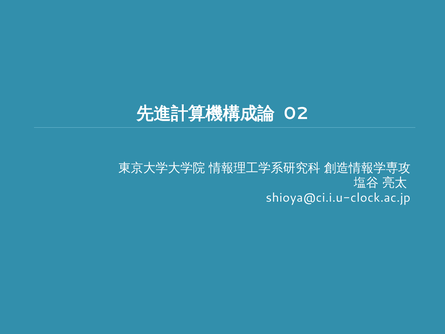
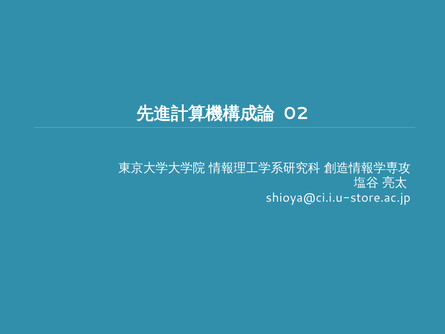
shioya@ci.i.u-clock.ac.jp: shioya@ci.i.u-clock.ac.jp -> shioya@ci.i.u-store.ac.jp
